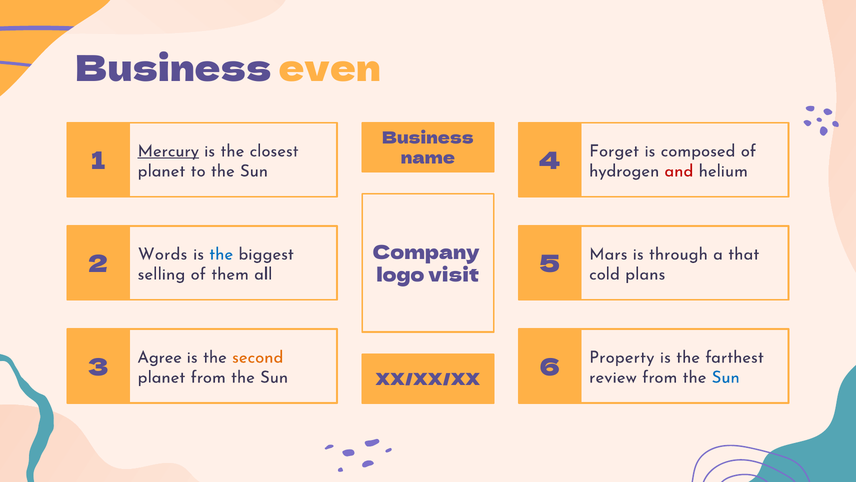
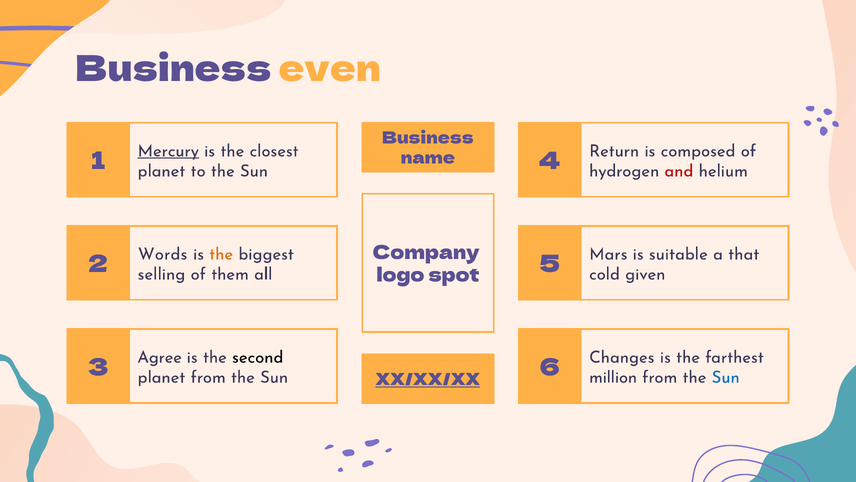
Forget: Forget -> Return
the at (221, 254) colour: blue -> orange
through: through -> suitable
plans: plans -> given
visit: visit -> spot
second colour: orange -> black
Property: Property -> Changes
review: review -> million
XX/XX/XX underline: none -> present
